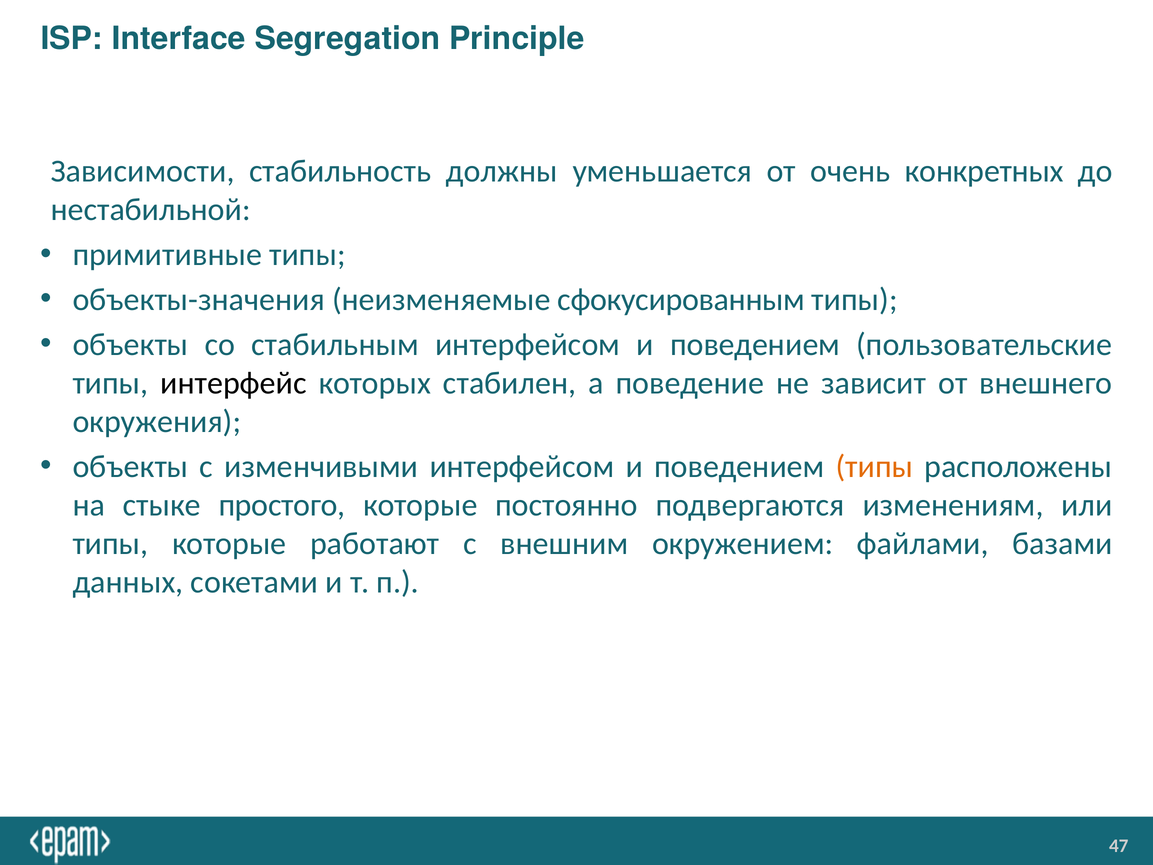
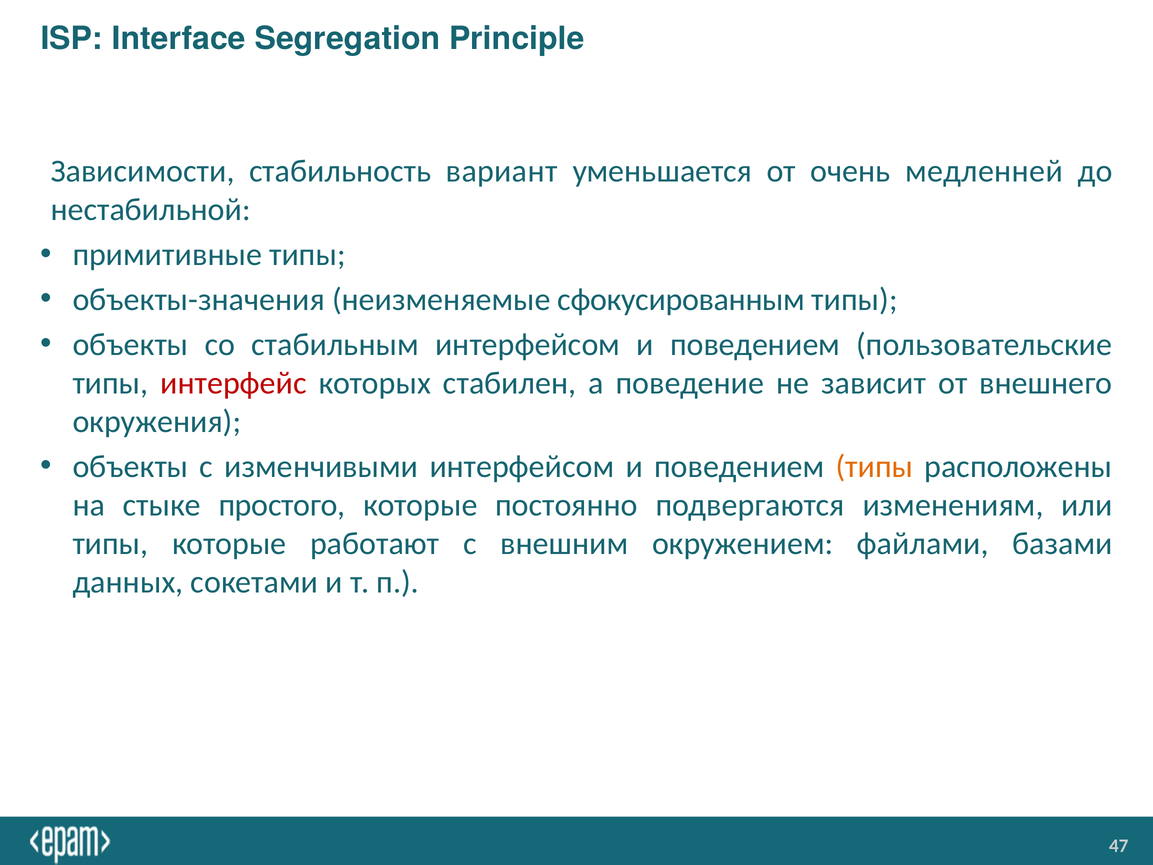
должны: должны -> вариант
конкретных: конкретных -> медленней
интерфейс colour: black -> red
